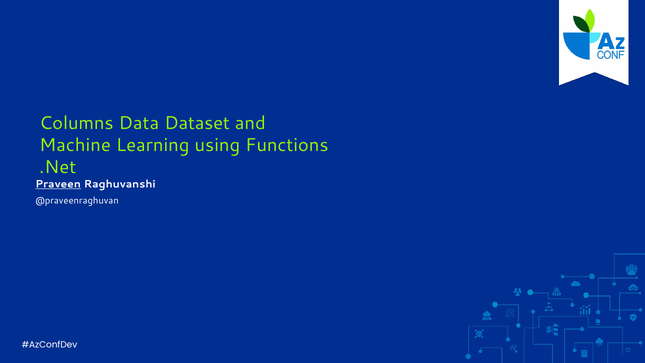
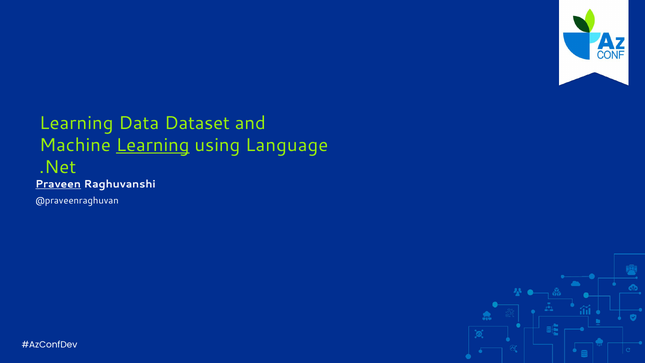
Columns at (76, 123): Columns -> Learning
Learning at (153, 145) underline: none -> present
Functions: Functions -> Language
